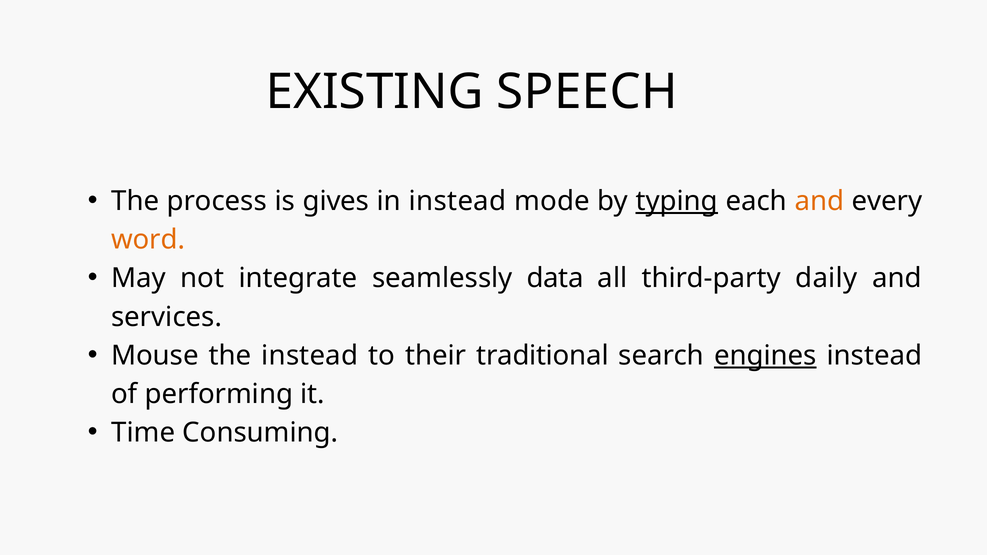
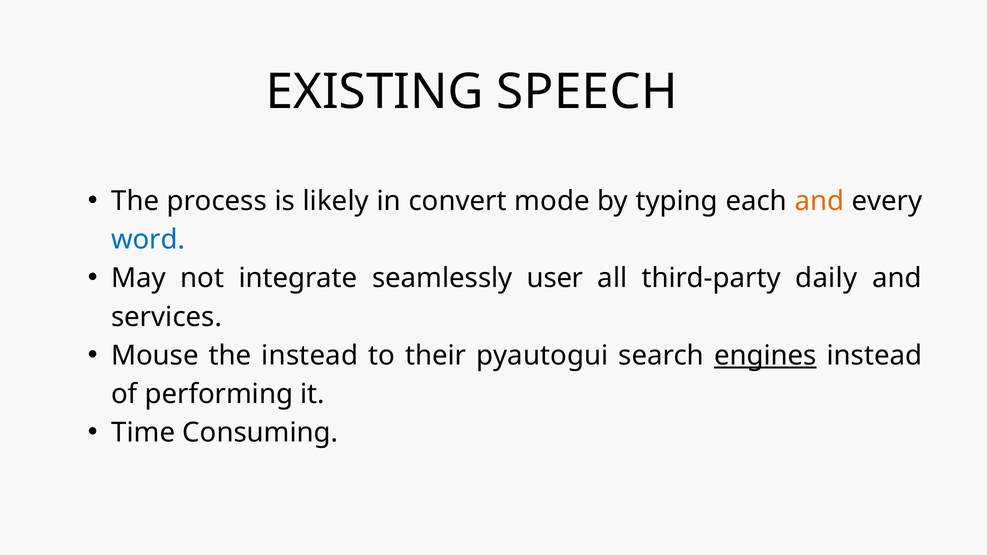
gives: gives -> likely
in instead: instead -> convert
typing underline: present -> none
word colour: orange -> blue
data: data -> user
traditional: traditional -> pyautogui
